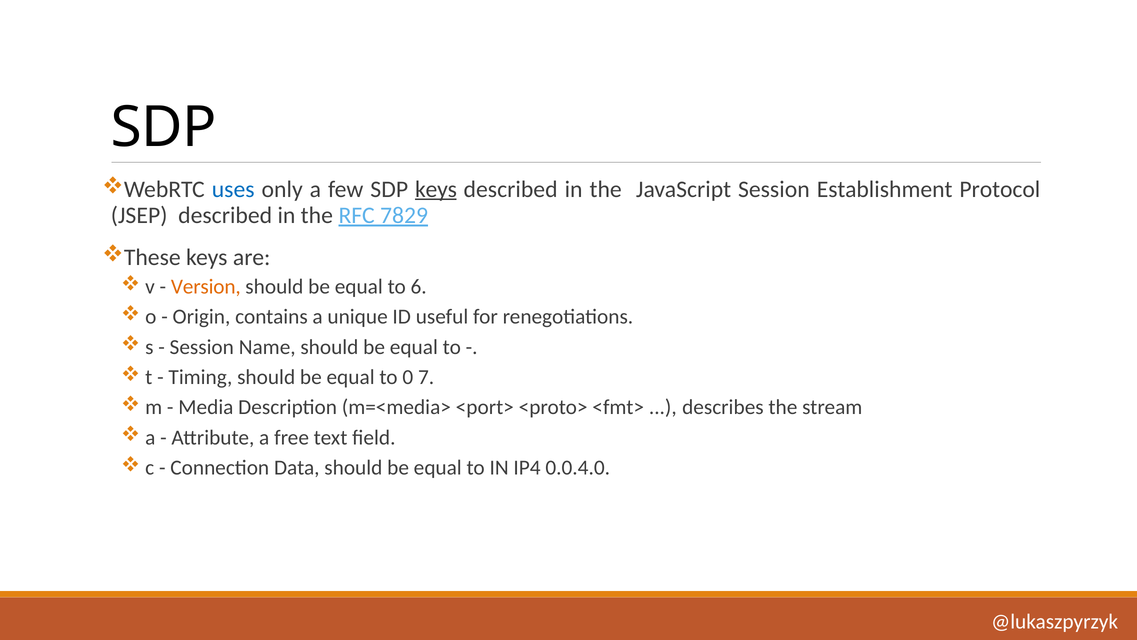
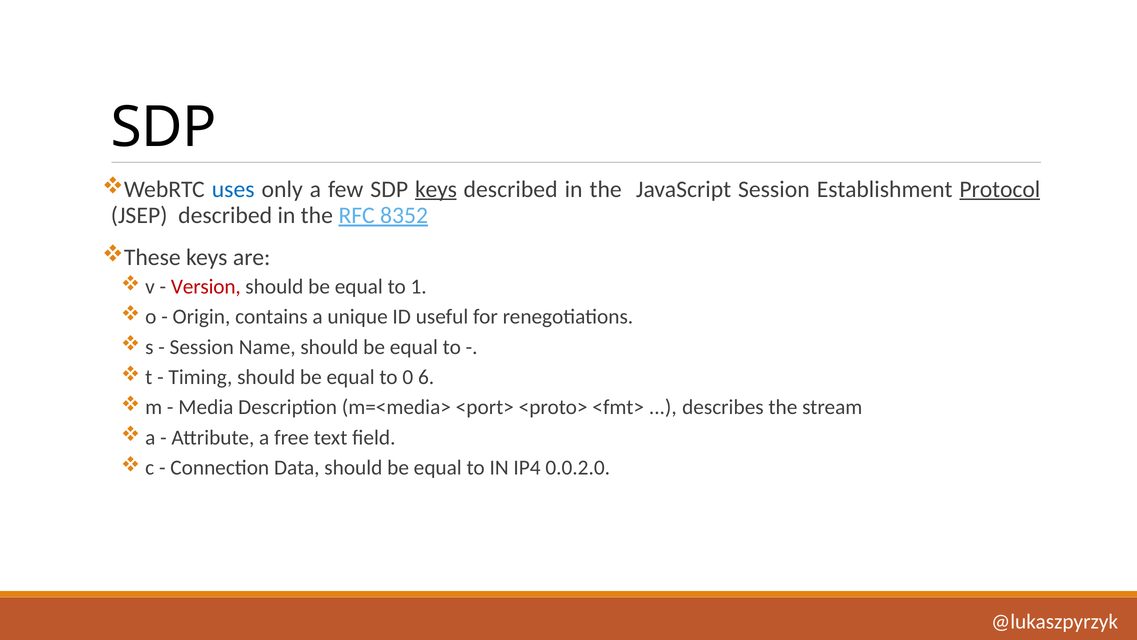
Protocol underline: none -> present
7829: 7829 -> 8352
Version colour: orange -> red
6: 6 -> 1
7: 7 -> 6
0.0.4.0: 0.0.4.0 -> 0.0.2.0
